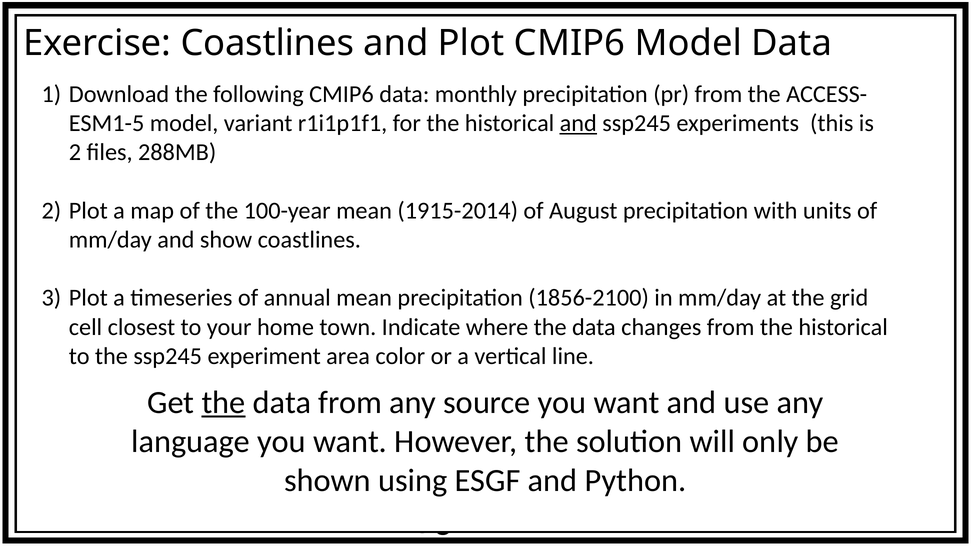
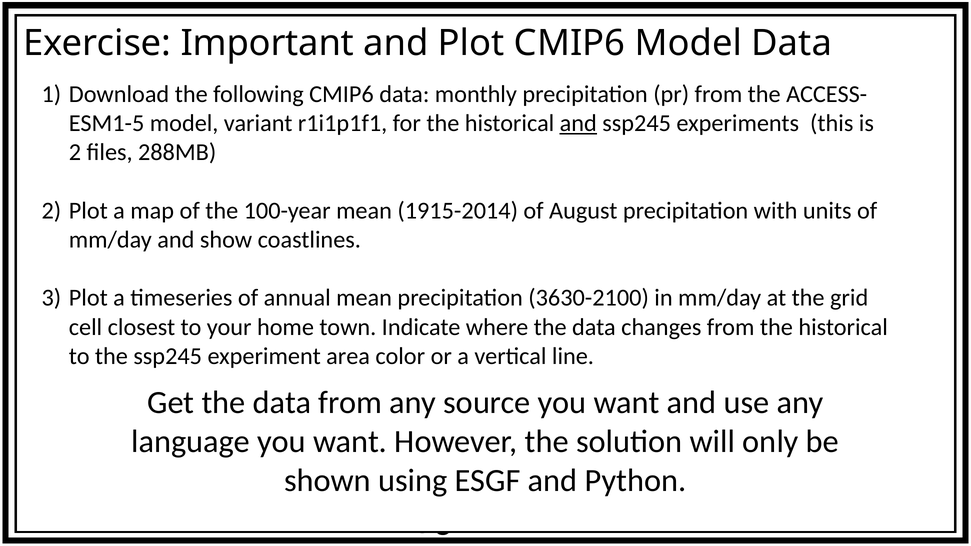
Exercise Coastlines: Coastlines -> Important
1856-2100: 1856-2100 -> 3630-2100
the at (224, 403) underline: present -> none
